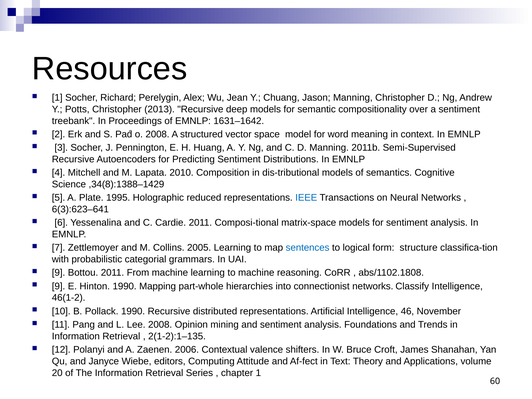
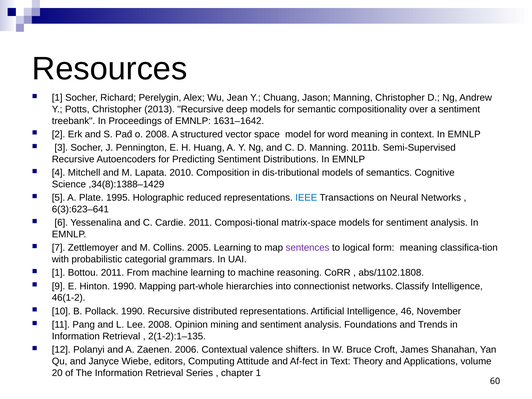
sentences colour: blue -> purple
form structure: structure -> meaning
9 at (59, 273): 9 -> 1
